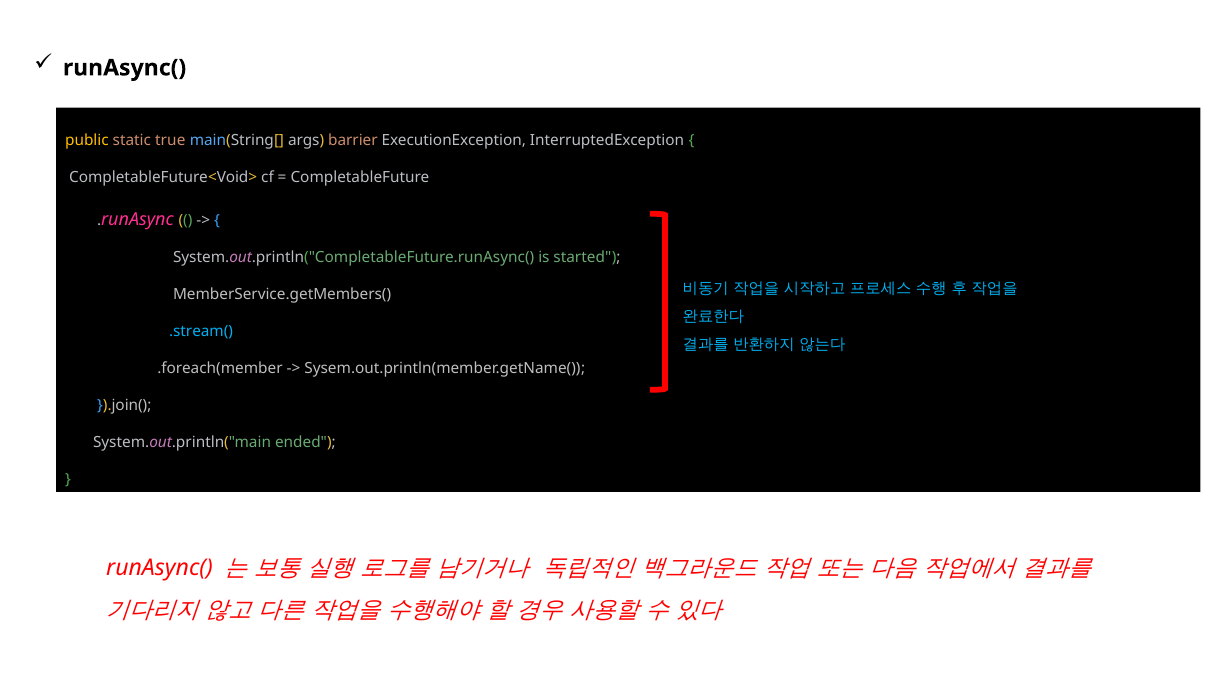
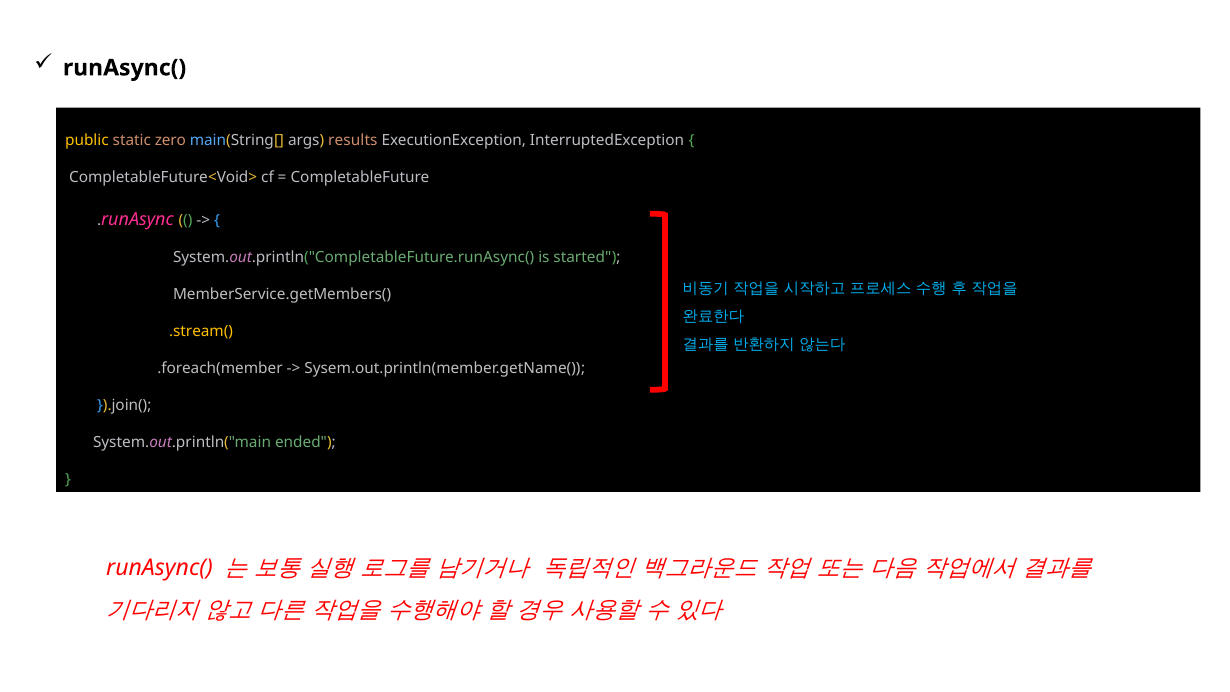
true: true -> zero
barrier: barrier -> results
.stream( colour: light blue -> yellow
